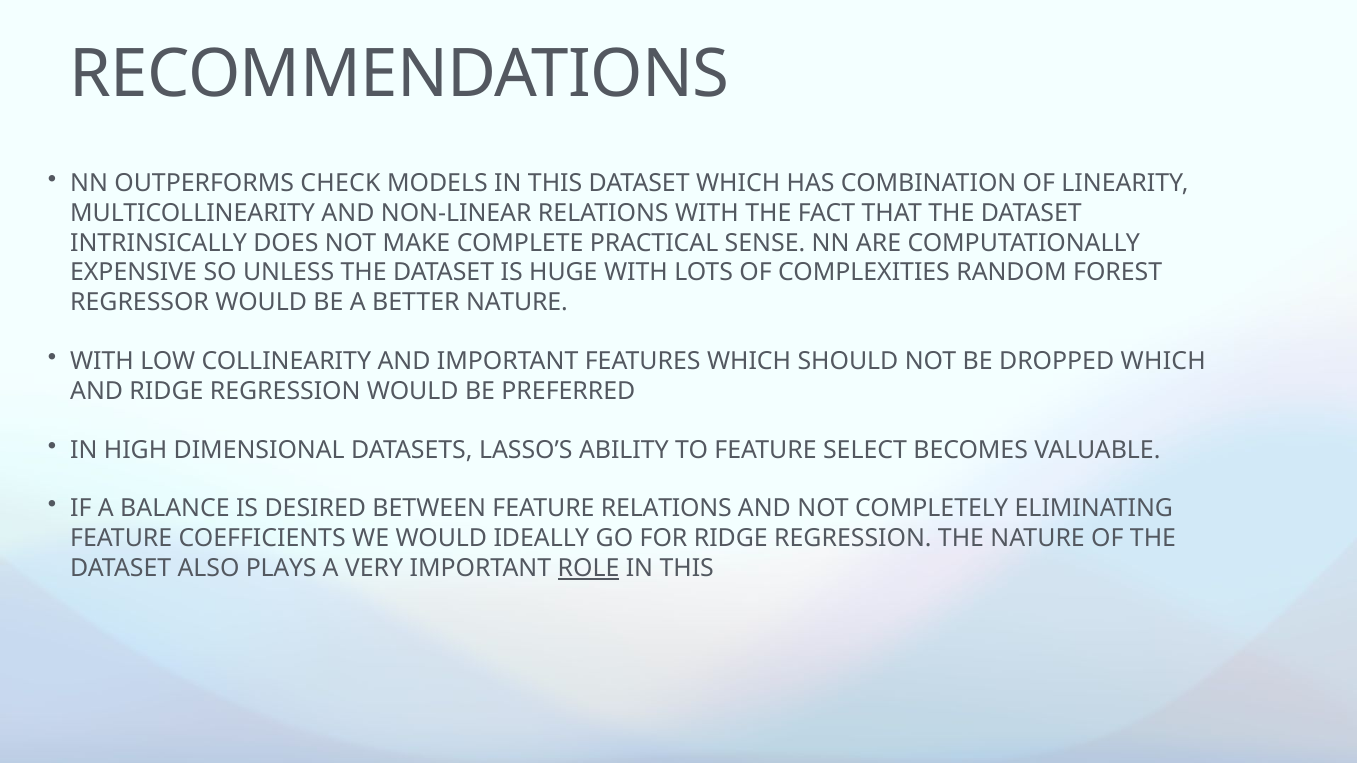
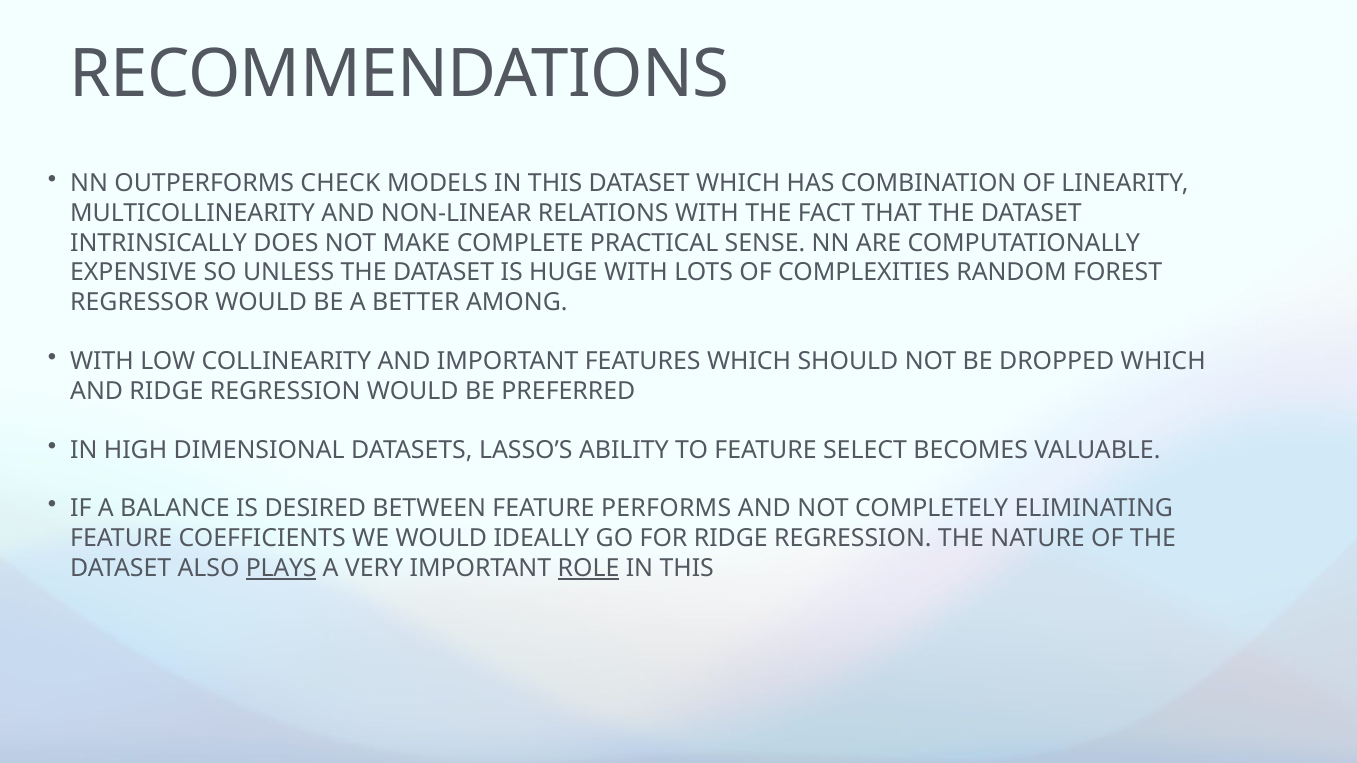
BETTER NATURE: NATURE -> AMONG
FEATURE RELATIONS: RELATIONS -> PERFORMS
PLAYS underline: none -> present
